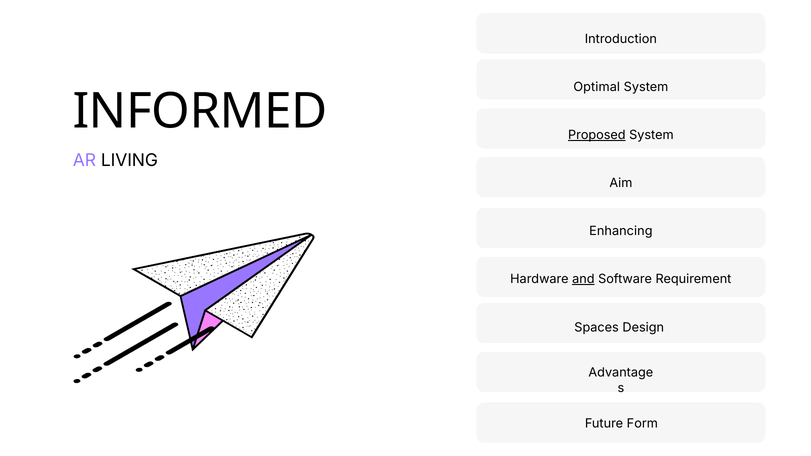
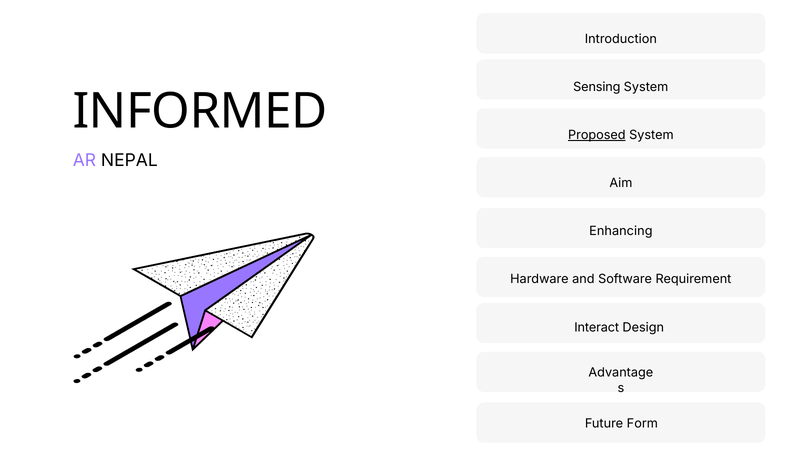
Optimal: Optimal -> Sensing
LIVING: LIVING -> NEPAL
and underline: present -> none
Spaces: Spaces -> Interact
